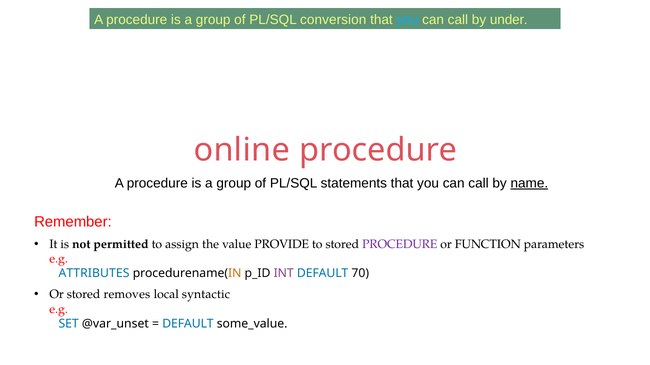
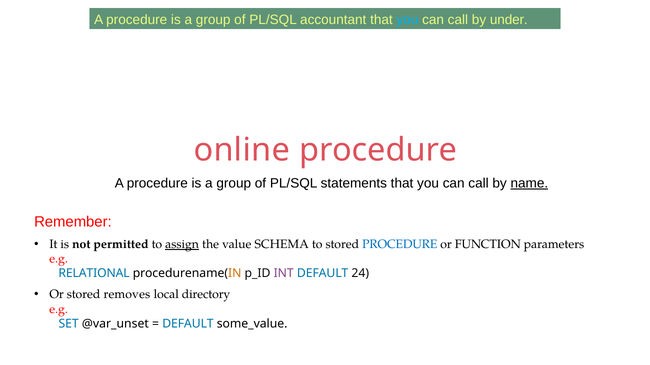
conversion: conversion -> accountant
assign underline: none -> present
PROVIDE: PROVIDE -> SCHEMA
PROCEDURE at (400, 245) colour: purple -> blue
ATTRIBUTES: ATTRIBUTES -> RELATIONAL
70: 70 -> 24
syntactic: syntactic -> directory
